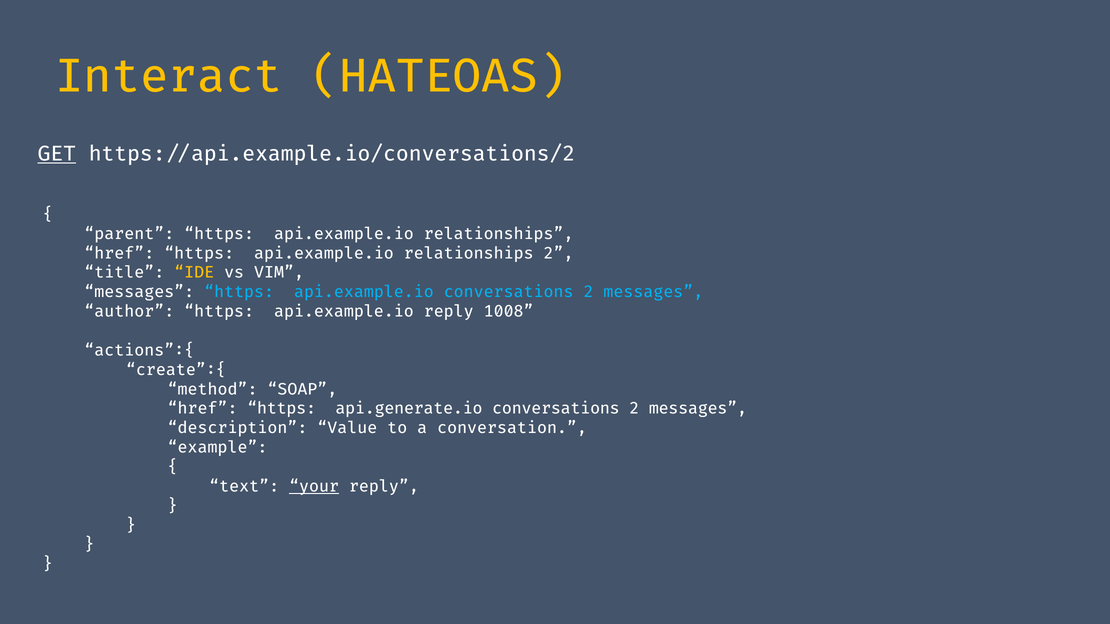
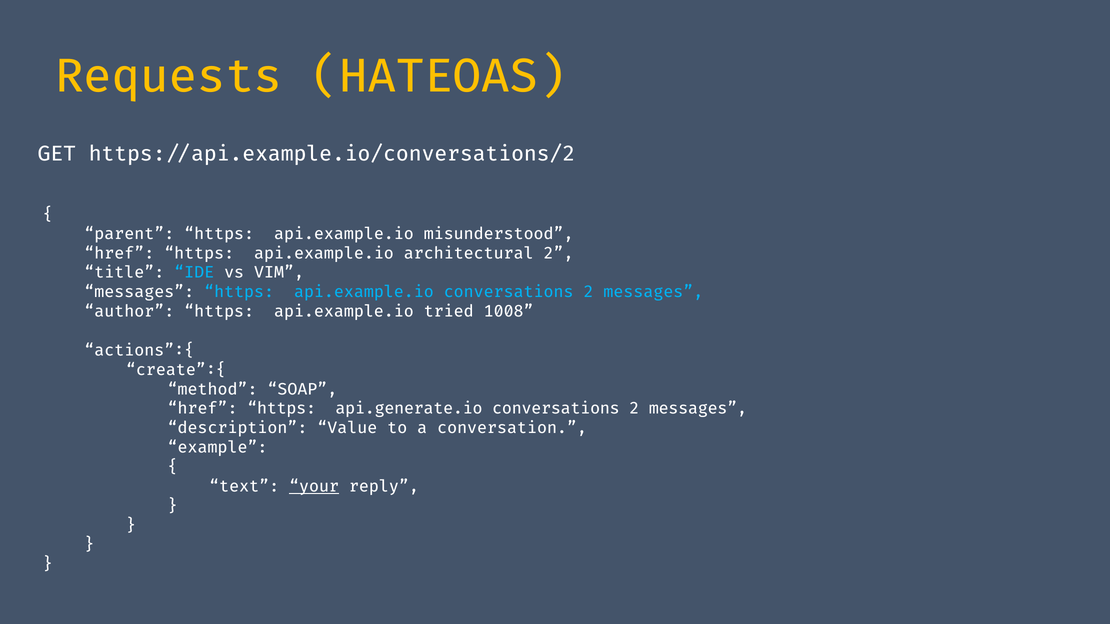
Interact: Interact -> Requests
GET underline: present -> none
https://api.example.io/relationships: https://api.example.io/relationships -> https://api.example.io/misunderstood
https://api.example.io/relationships/2: https://api.example.io/relationships/2 -> https://api.example.io/architectural/2
IDE colour: yellow -> light blue
https://api.example.io/reply/1008: https://api.example.io/reply/1008 -> https://api.example.io/tried/1008
